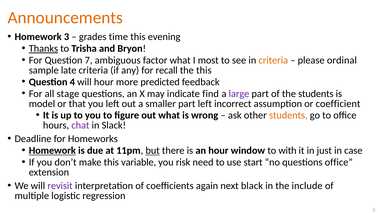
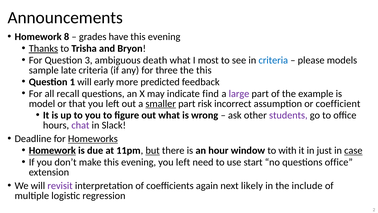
Announcements colour: orange -> black
3: 3 -> 8
time: time -> have
7: 7 -> 3
factor: factor -> death
criteria at (273, 60) colour: orange -> blue
ordinal: ordinal -> models
recall: recall -> three
4: 4 -> 1
will hour: hour -> early
stage: stage -> recall
the students: students -> example
smaller underline: none -> present
part left: left -> risk
students at (288, 115) colour: orange -> purple
Homeworks underline: none -> present
case underline: none -> present
make this variable: variable -> evening
risk at (183, 162): risk -> left
black: black -> likely
